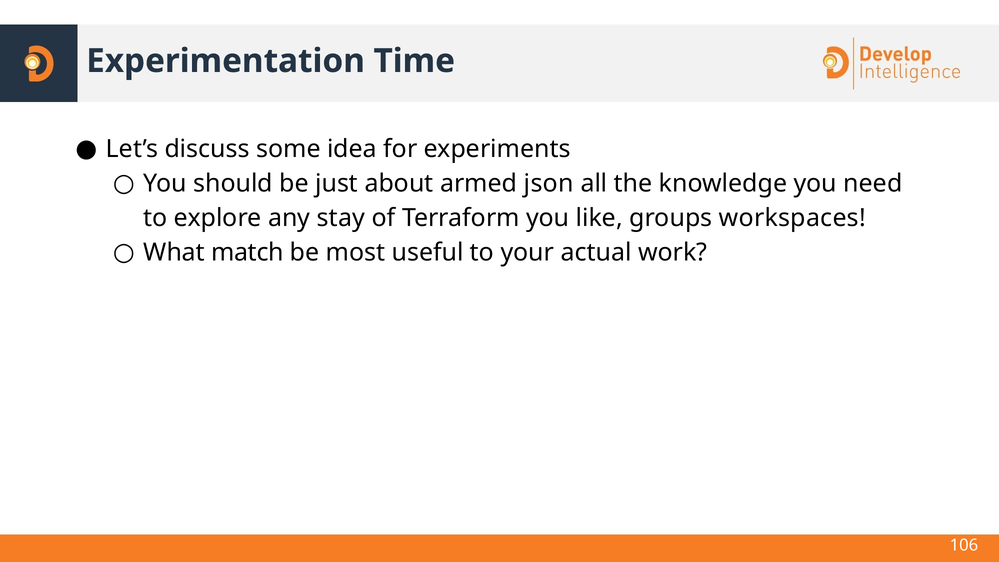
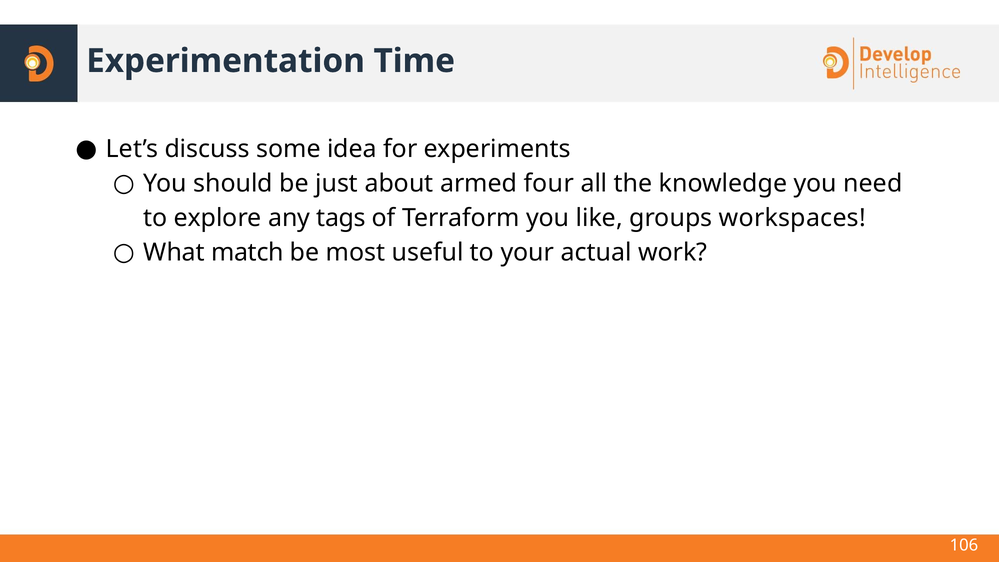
json: json -> four
stay: stay -> tags
